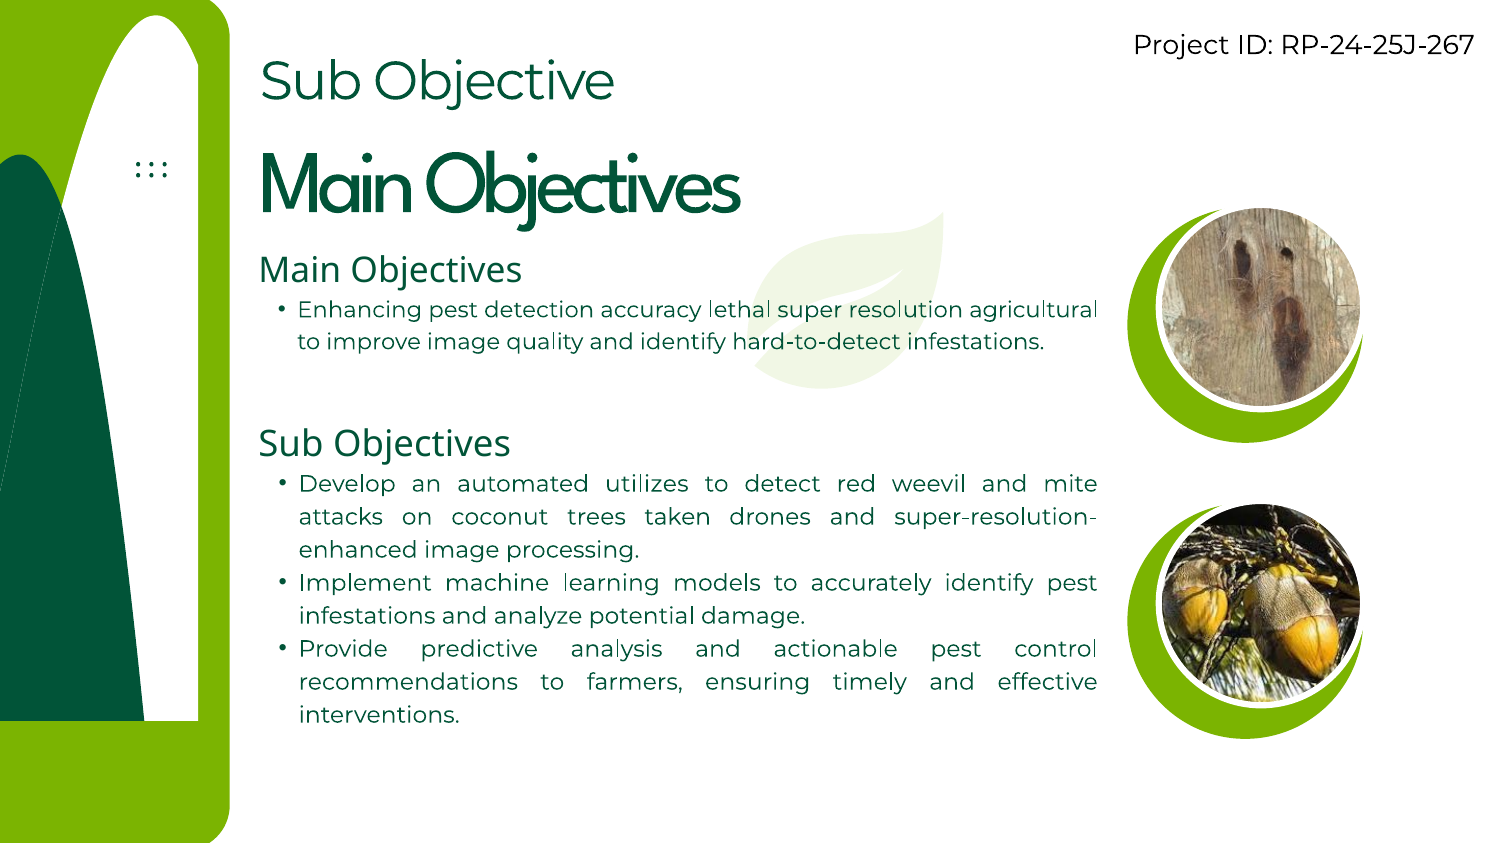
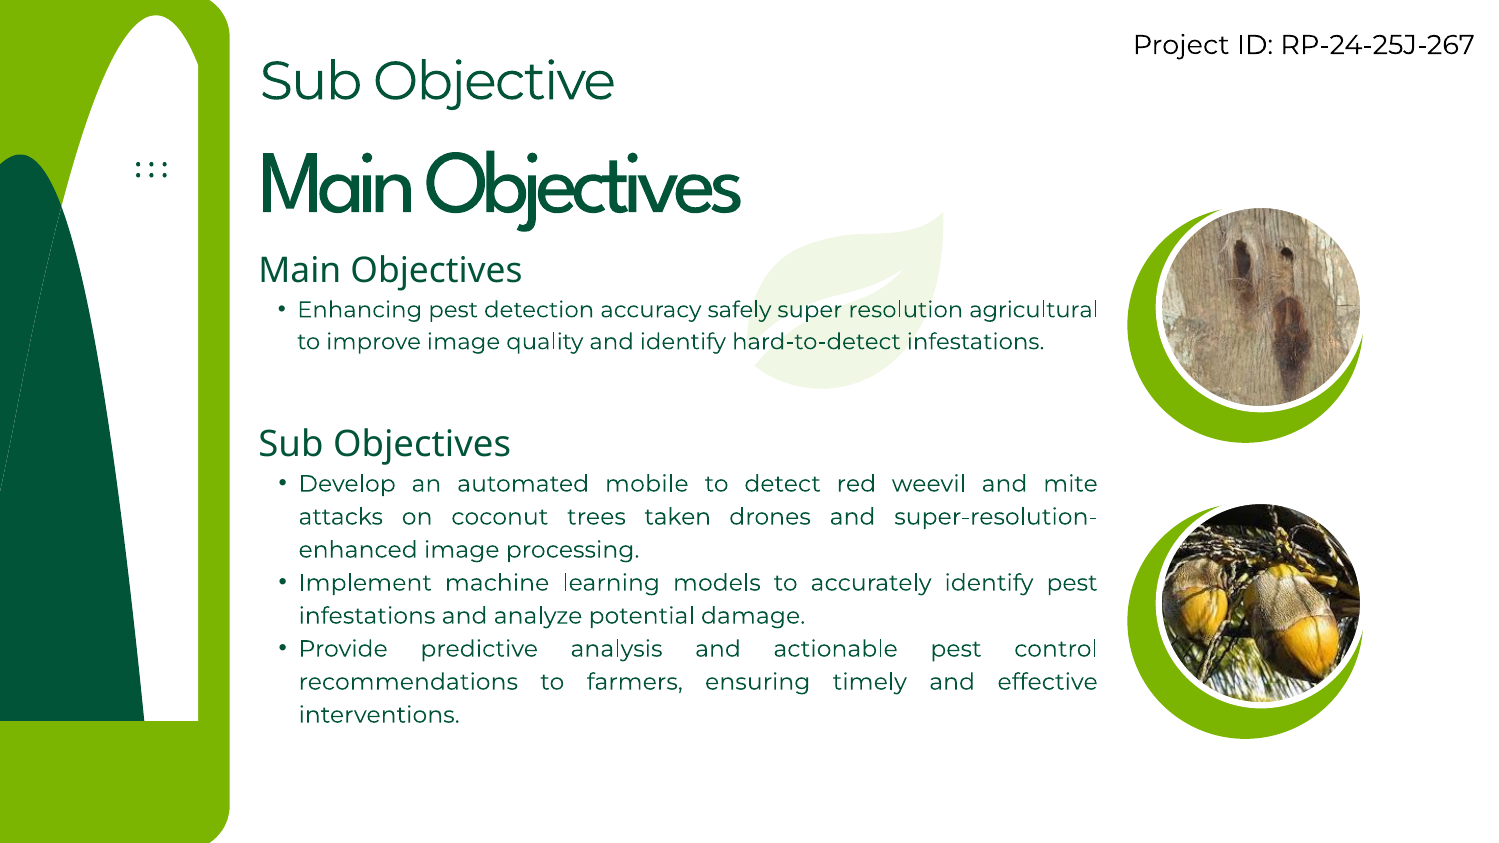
lethal: lethal -> safely
utilizes: utilizes -> mobile
